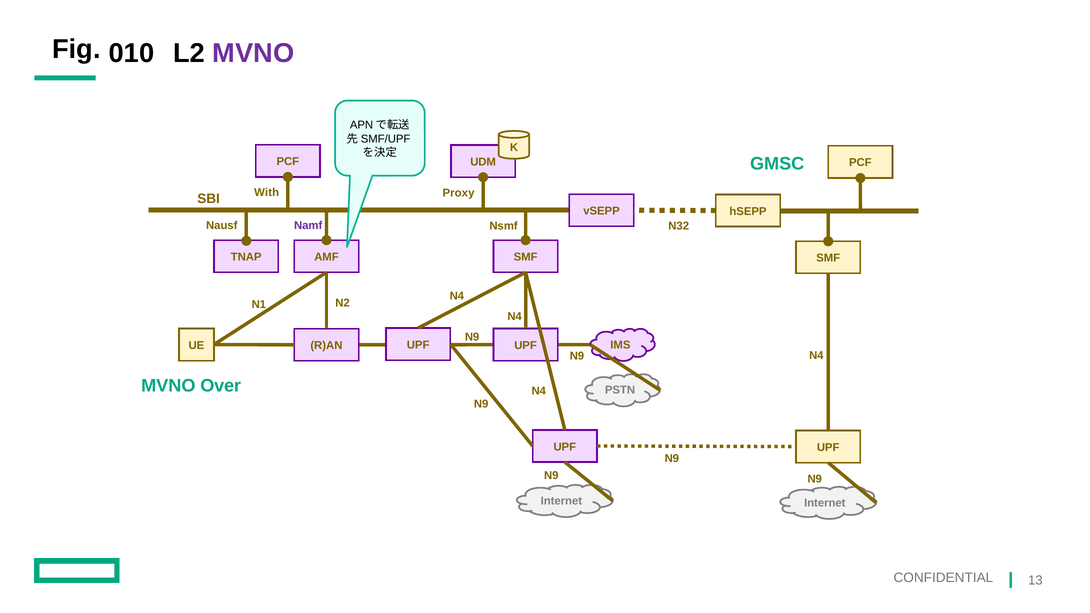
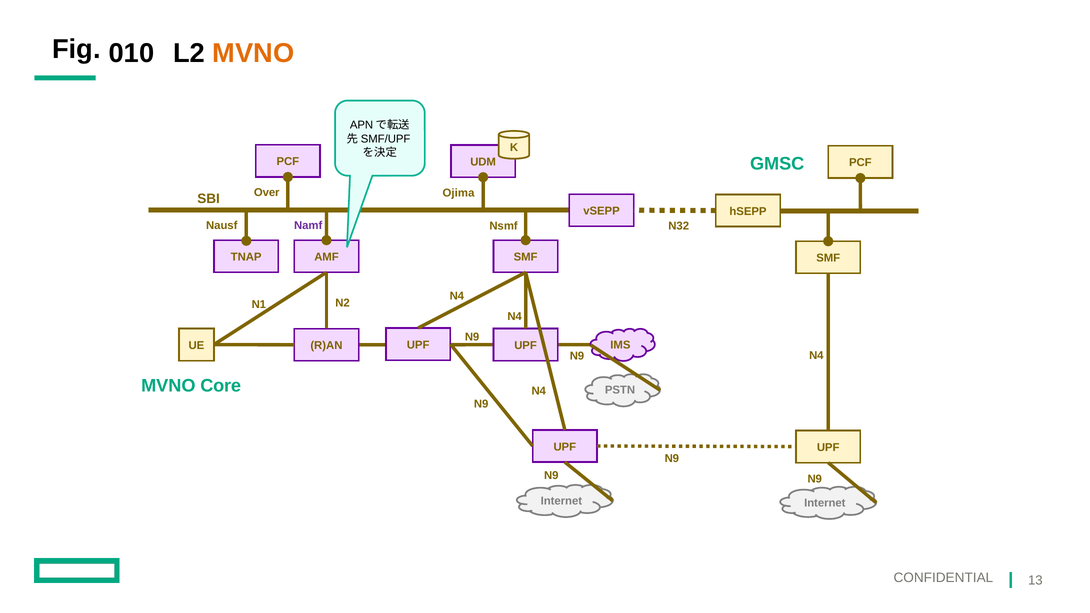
MVNO at (253, 53) colour: purple -> orange
With: With -> Over
Proxy: Proxy -> Ojima
Over: Over -> Core
